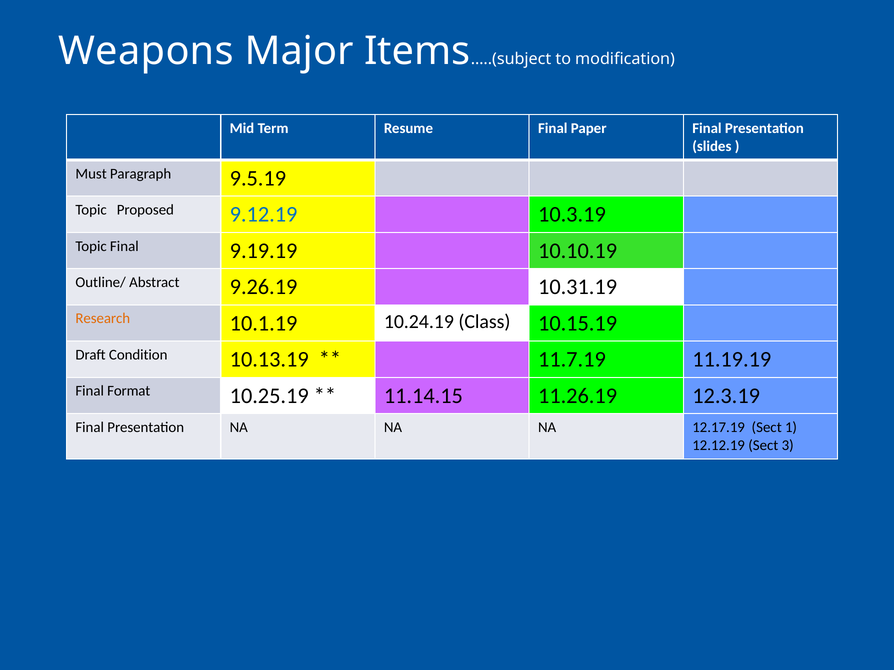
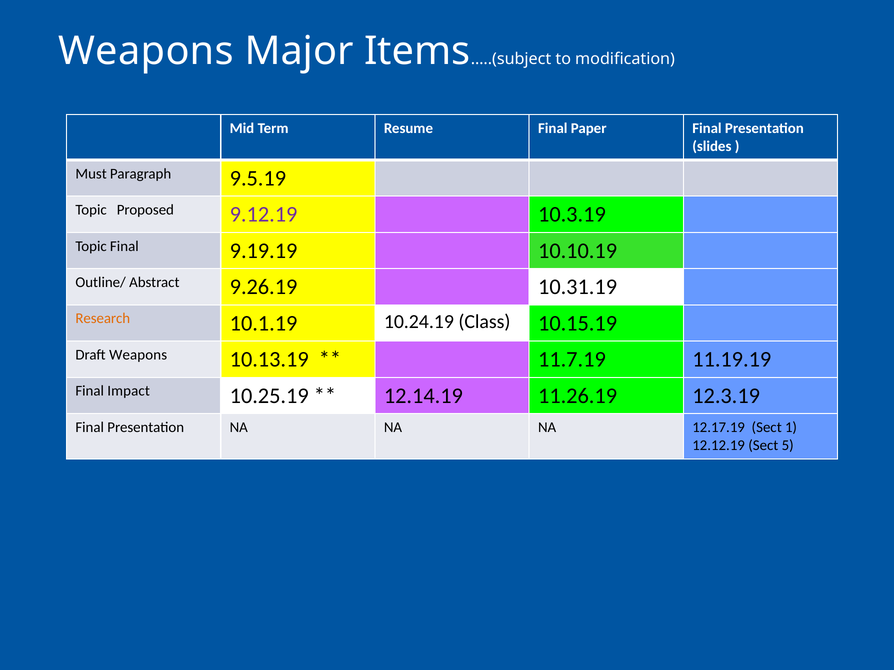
9.12.19 colour: blue -> purple
Draft Condition: Condition -> Weapons
Format: Format -> Impact
11.14.15: 11.14.15 -> 12.14.19
3: 3 -> 5
